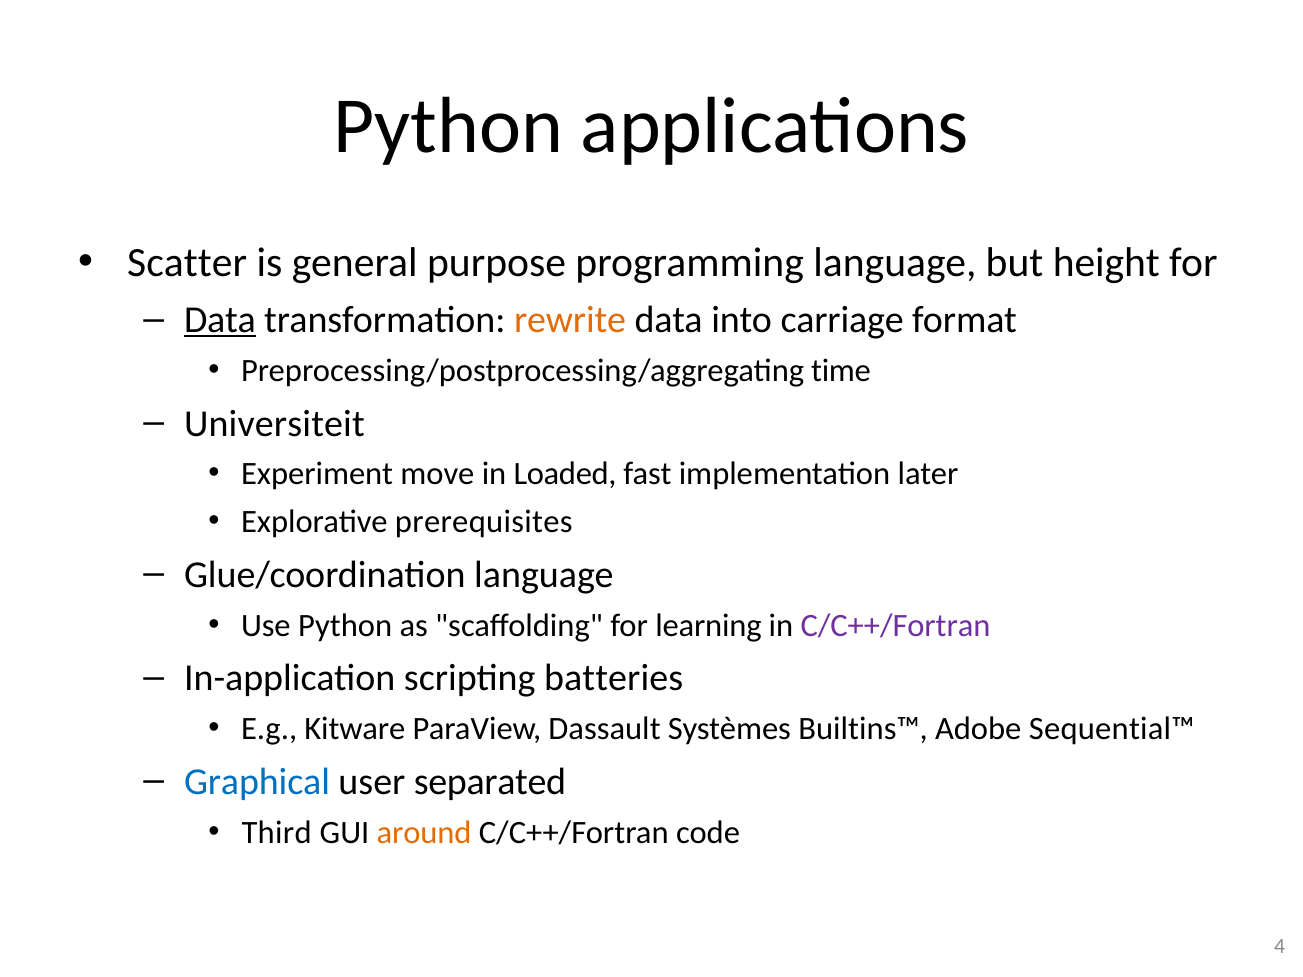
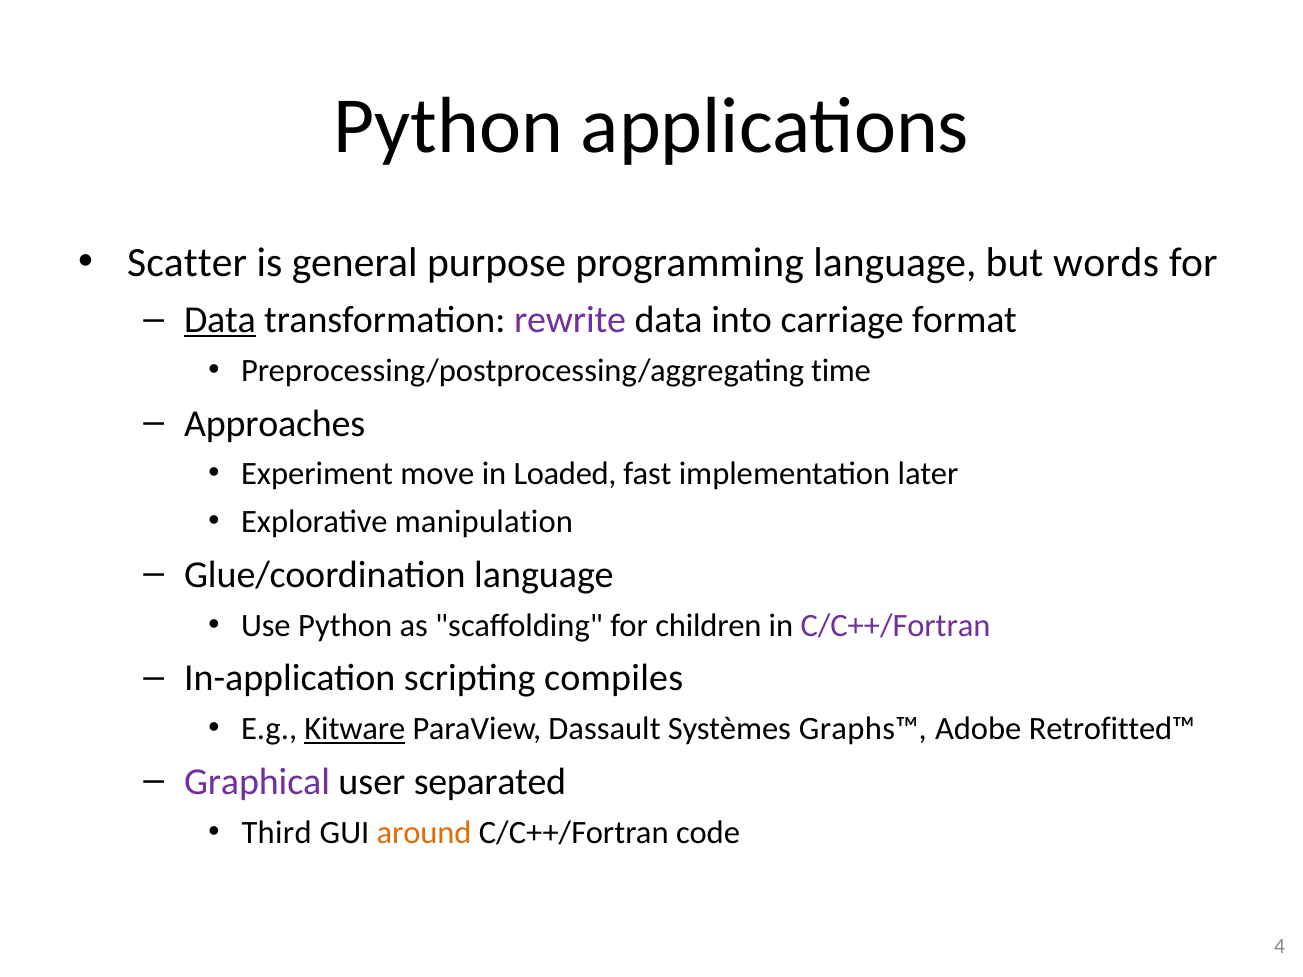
height: height -> words
rewrite colour: orange -> purple
Universiteit: Universiteit -> Approaches
prerequisites: prerequisites -> manipulation
learning: learning -> children
batteries: batteries -> compiles
Kitware underline: none -> present
Builtins™: Builtins™ -> Graphs™
Sequential™: Sequential™ -> Retrofitted™
Graphical colour: blue -> purple
